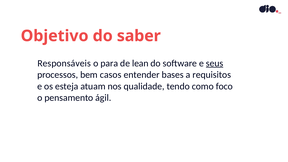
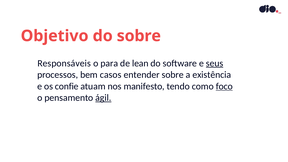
do saber: saber -> sobre
entender bases: bases -> sobre
requisitos: requisitos -> existência
esteja: esteja -> confie
qualidade: qualidade -> manifesto
foco underline: none -> present
ágil underline: none -> present
